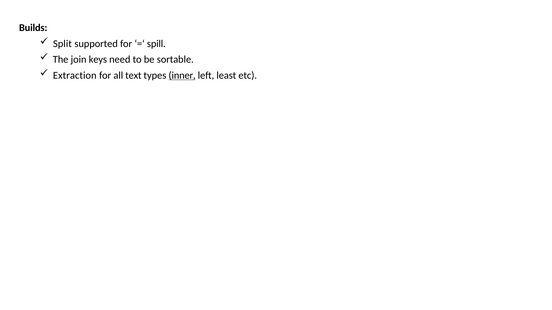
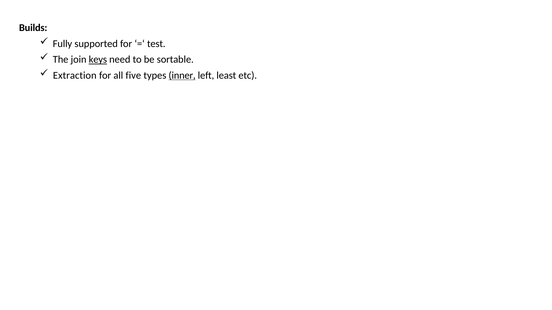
Split: Split -> Fully
spill: spill -> test
keys underline: none -> present
text: text -> five
